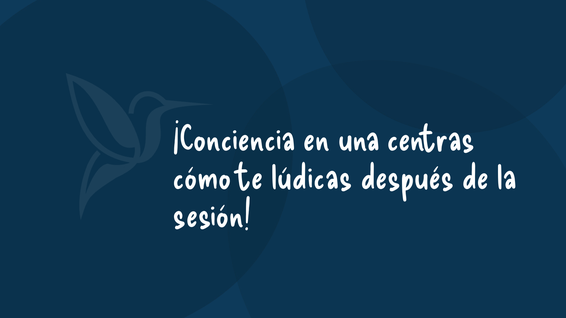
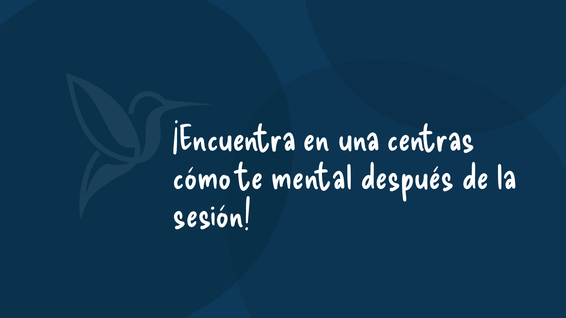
¡Conciencia: ¡Conciencia -> ¡Encuentra
lúdicas: lúdicas -> mental
